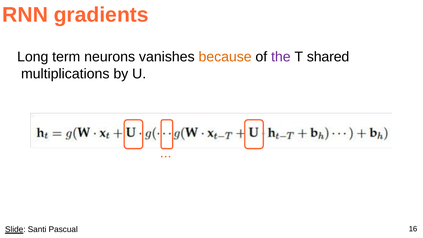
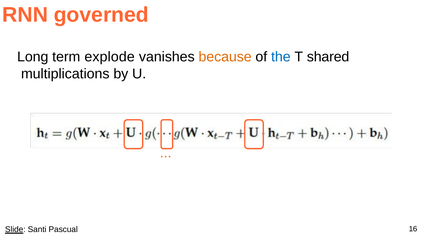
gradients: gradients -> governed
neurons: neurons -> explode
the colour: purple -> blue
